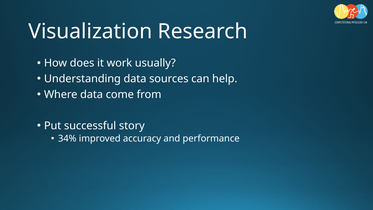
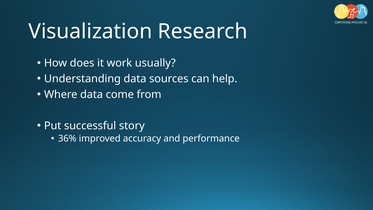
34%: 34% -> 36%
